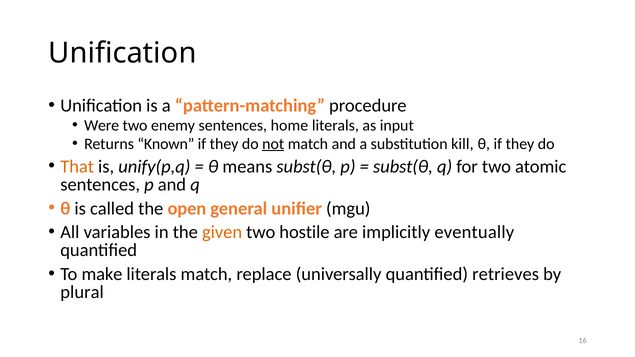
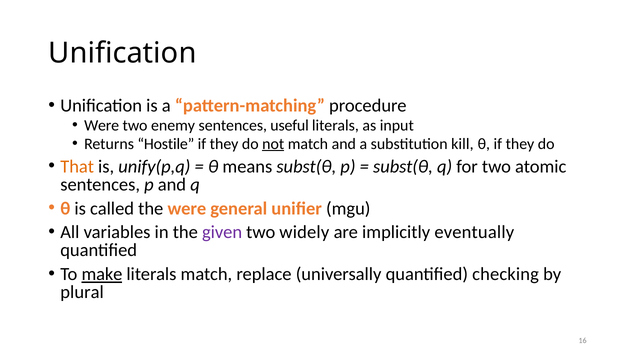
home: home -> useful
Known: Known -> Hostile
the open: open -> were
given colour: orange -> purple
hostile: hostile -> widely
make underline: none -> present
retrieves: retrieves -> checking
